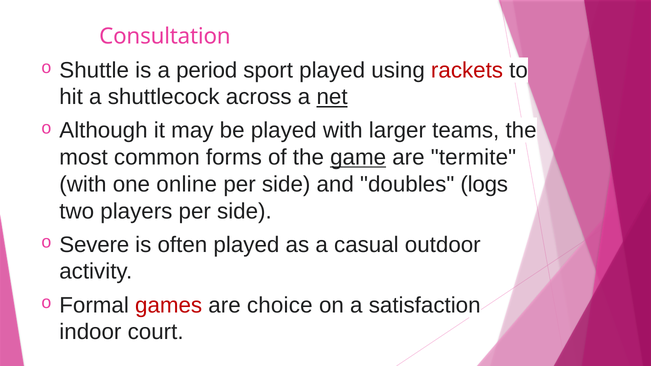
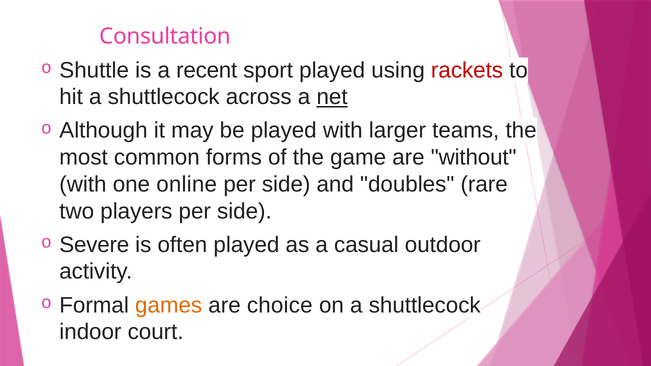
period: period -> recent
game underline: present -> none
termite: termite -> without
logs: logs -> rare
games colour: red -> orange
on a satisfaction: satisfaction -> shuttlecock
